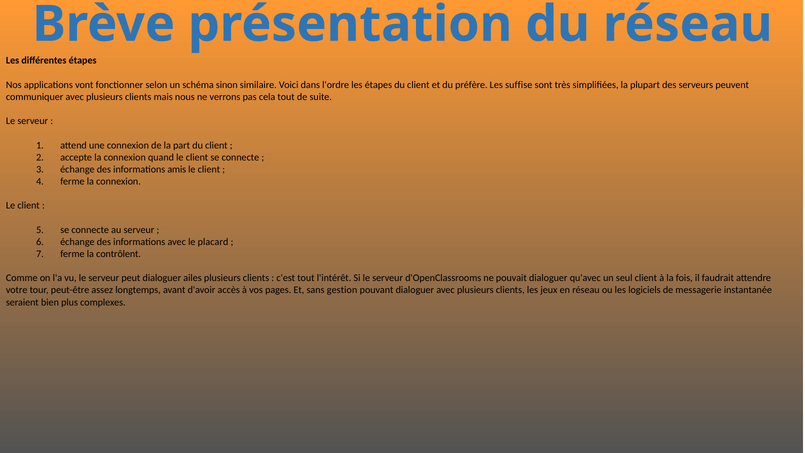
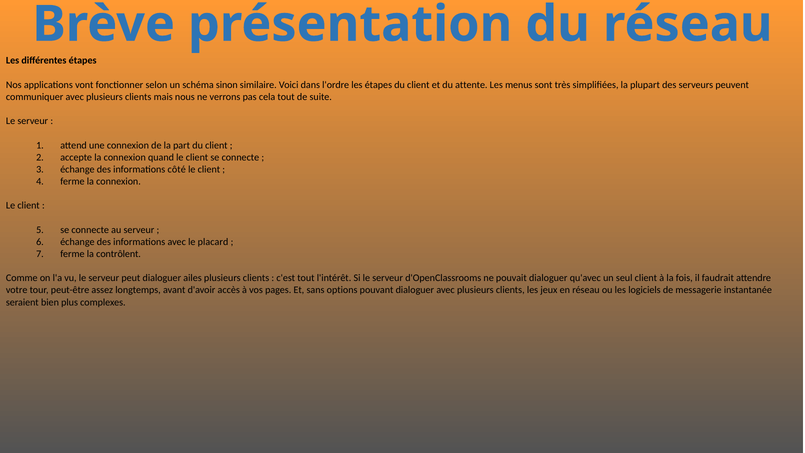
préfère: préfère -> attente
suffise: suffise -> menus
amis: amis -> côté
gestion: gestion -> options
